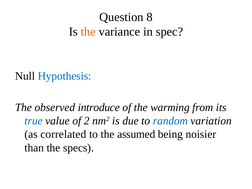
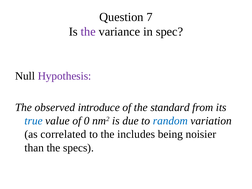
8: 8 -> 7
the at (88, 32) colour: orange -> purple
Hypothesis colour: blue -> purple
warming: warming -> standard
2: 2 -> 0
assumed: assumed -> includes
